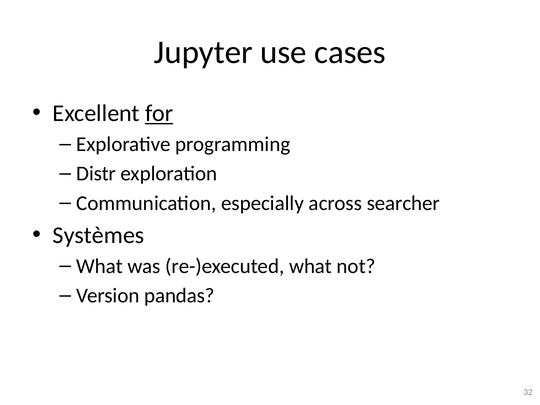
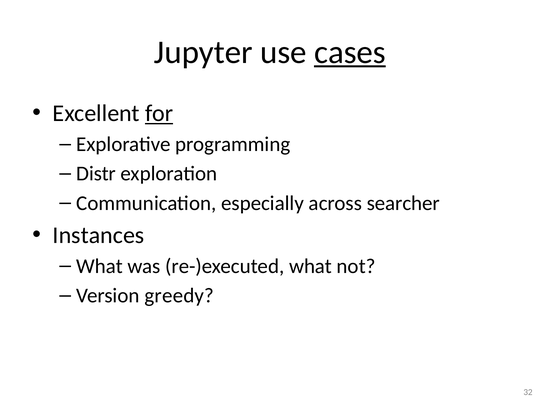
cases underline: none -> present
Systèmes: Systèmes -> Instances
pandas: pandas -> greedy
